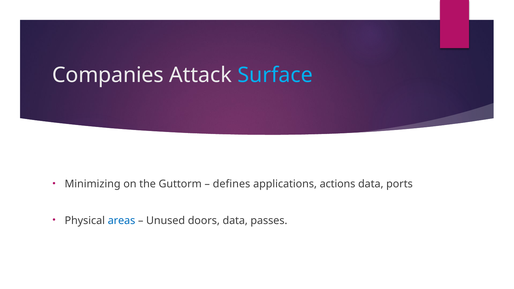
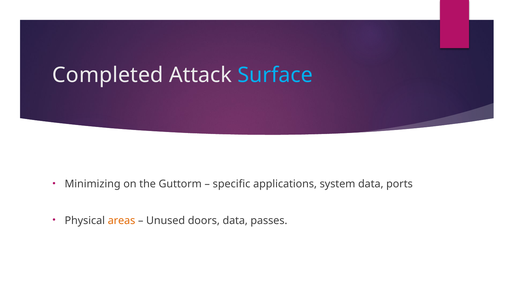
Companies: Companies -> Completed
defines: defines -> specific
actions: actions -> system
areas colour: blue -> orange
